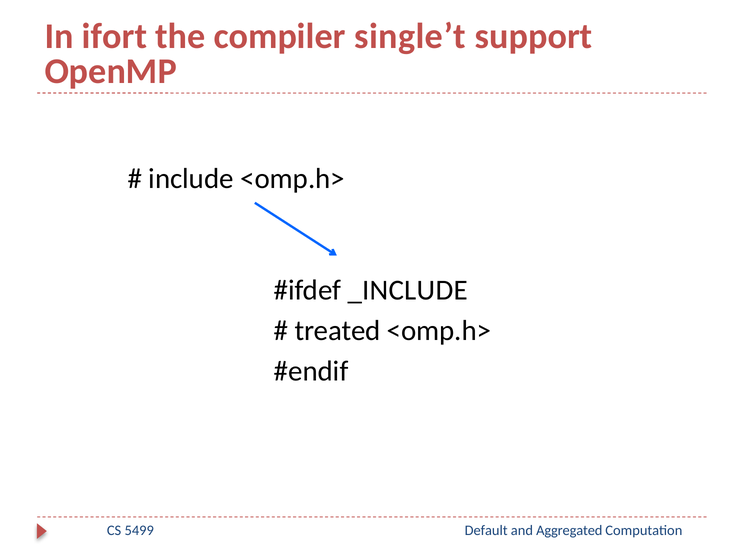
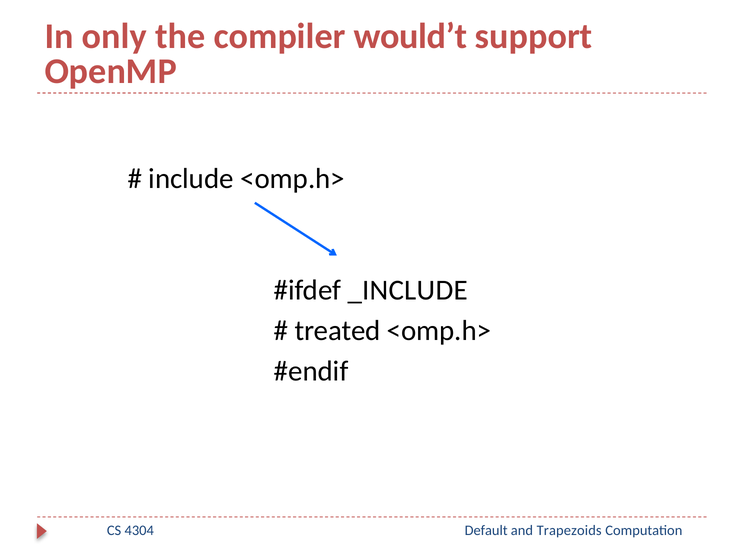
ifort: ifort -> only
single’t: single’t -> would’t
5499: 5499 -> 4304
Aggregated: Aggregated -> Trapezoids
